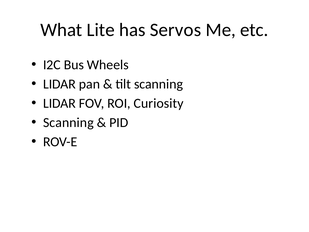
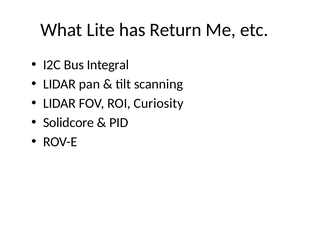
Servos: Servos -> Return
Wheels: Wheels -> Integral
Scanning at (68, 123): Scanning -> Solidcore
